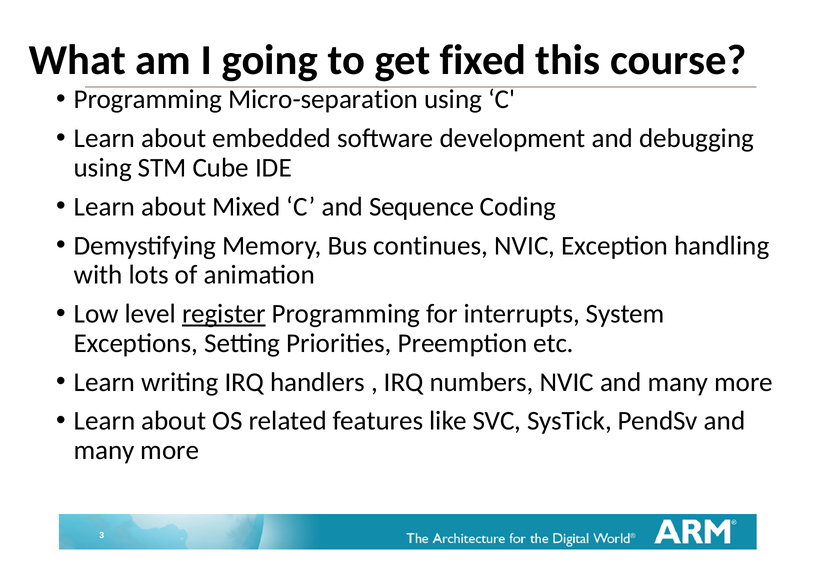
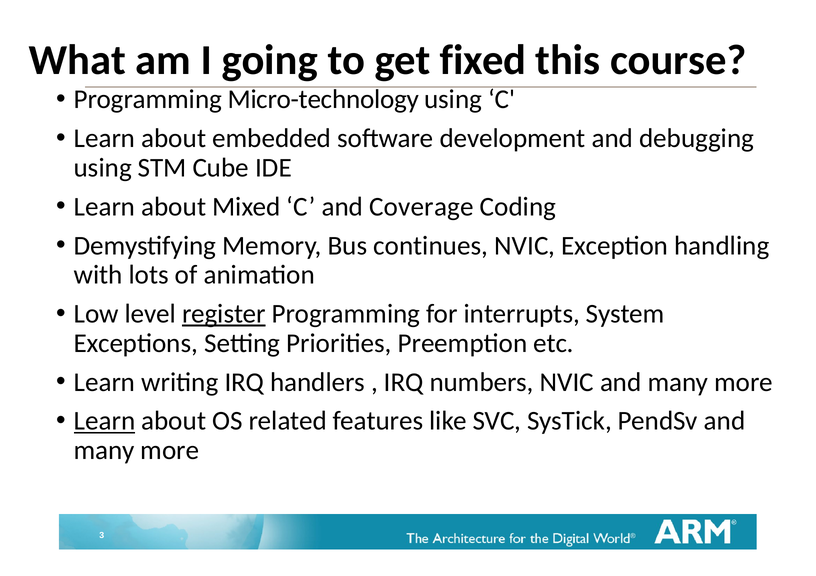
Micro-separation: Micro-separation -> Micro-technology
Sequence: Sequence -> Coverage
Learn at (105, 421) underline: none -> present
